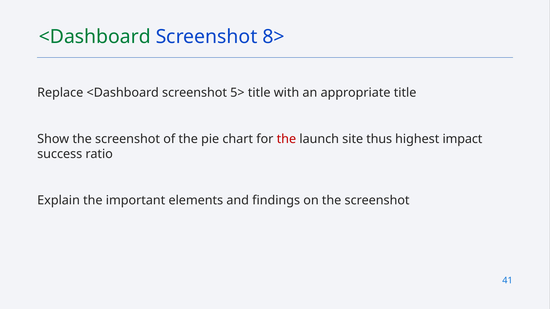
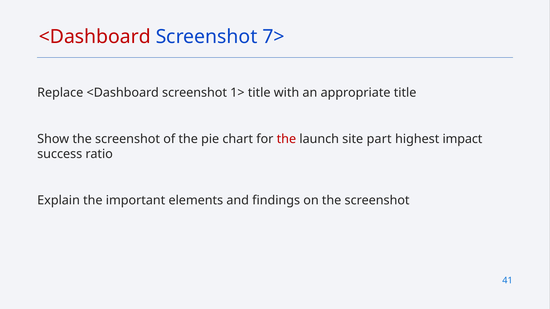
<Dashboard at (95, 37) colour: green -> red
8>: 8> -> 7>
5>: 5> -> 1>
thus: thus -> part
